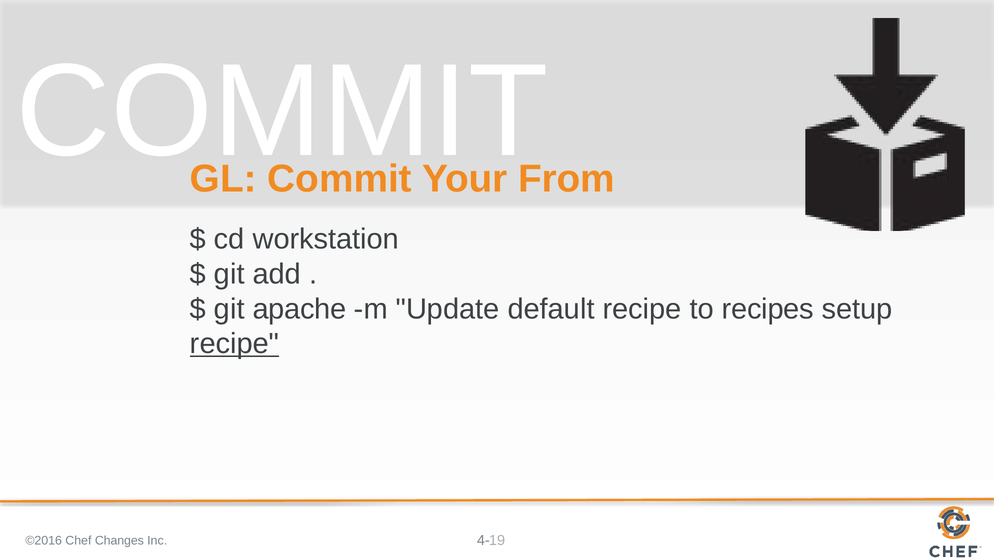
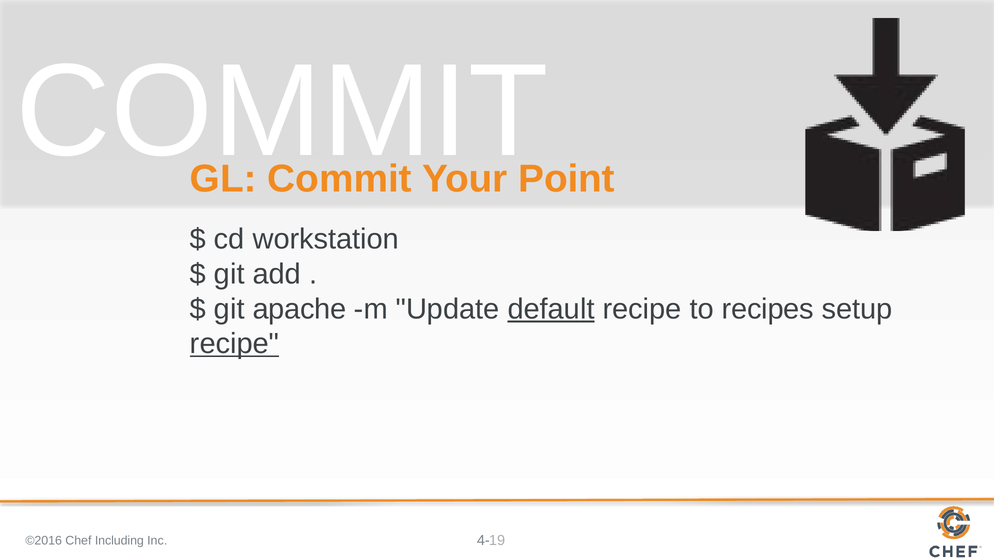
From: From -> Point
default underline: none -> present
Changes: Changes -> Including
